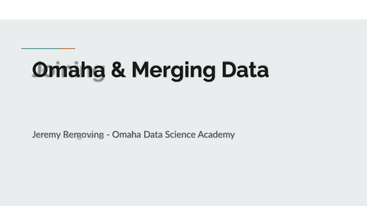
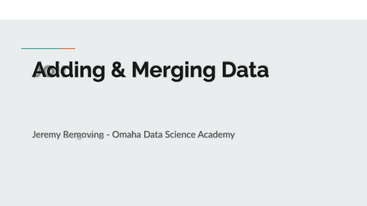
Omaha at (69, 70): Omaha -> Adding
